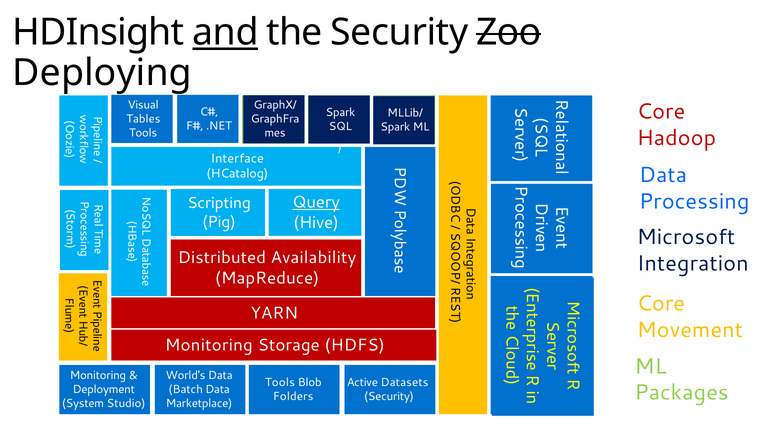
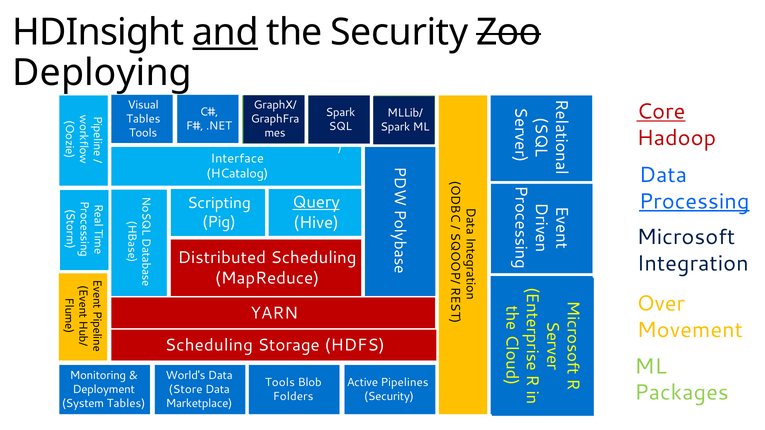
Core at (661, 112) underline: none -> present
Processing underline: none -> present
Distributed Availability: Availability -> Scheduling
Core at (661, 304): Core -> Over
Monitoring at (209, 345): Monitoring -> Scheduling
Datasets: Datasets -> Pipelines
Batch: Batch -> Store
System Studio: Studio -> Tables
